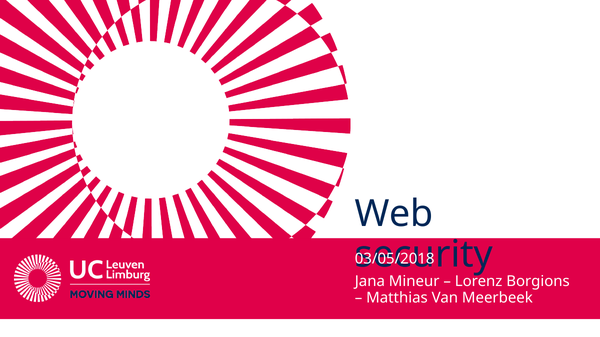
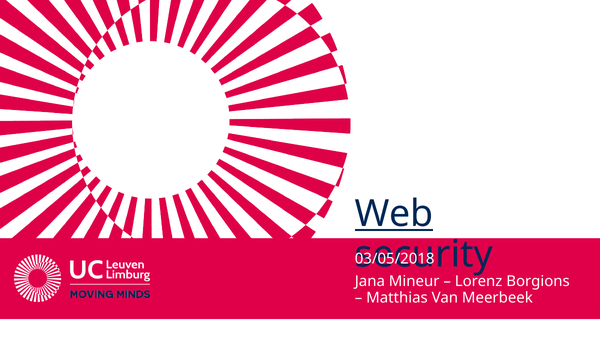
Web underline: none -> present
